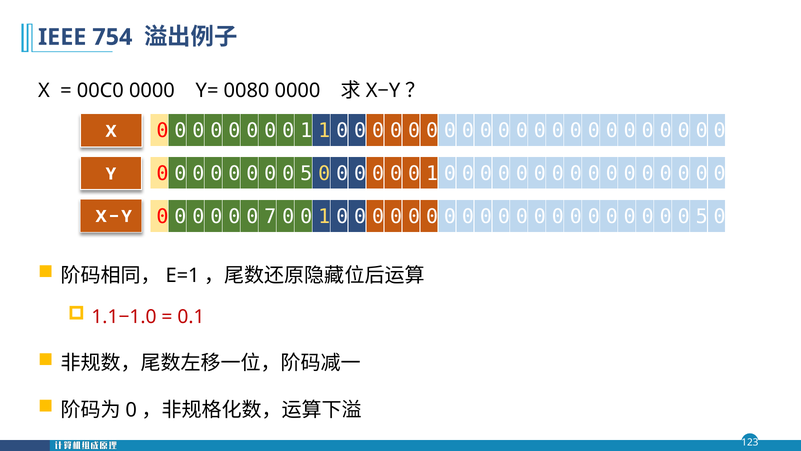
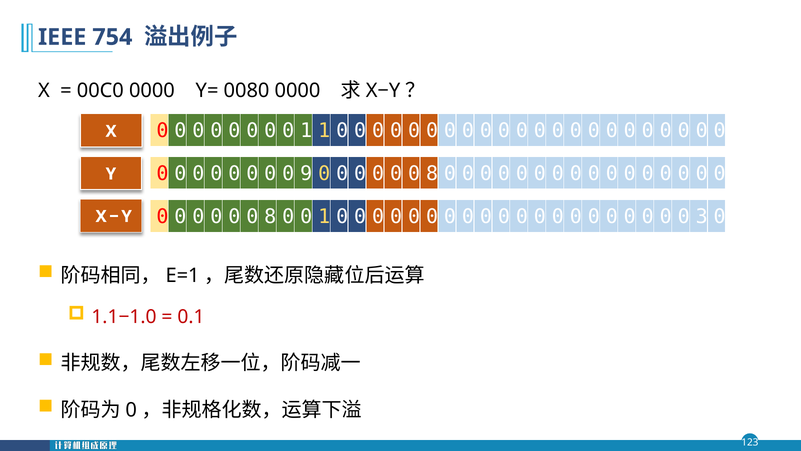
5 at (306, 173): 5 -> 9
1 at (432, 173): 1 -> 8
7 at (270, 216): 7 -> 8
5 at (702, 216): 5 -> 3
